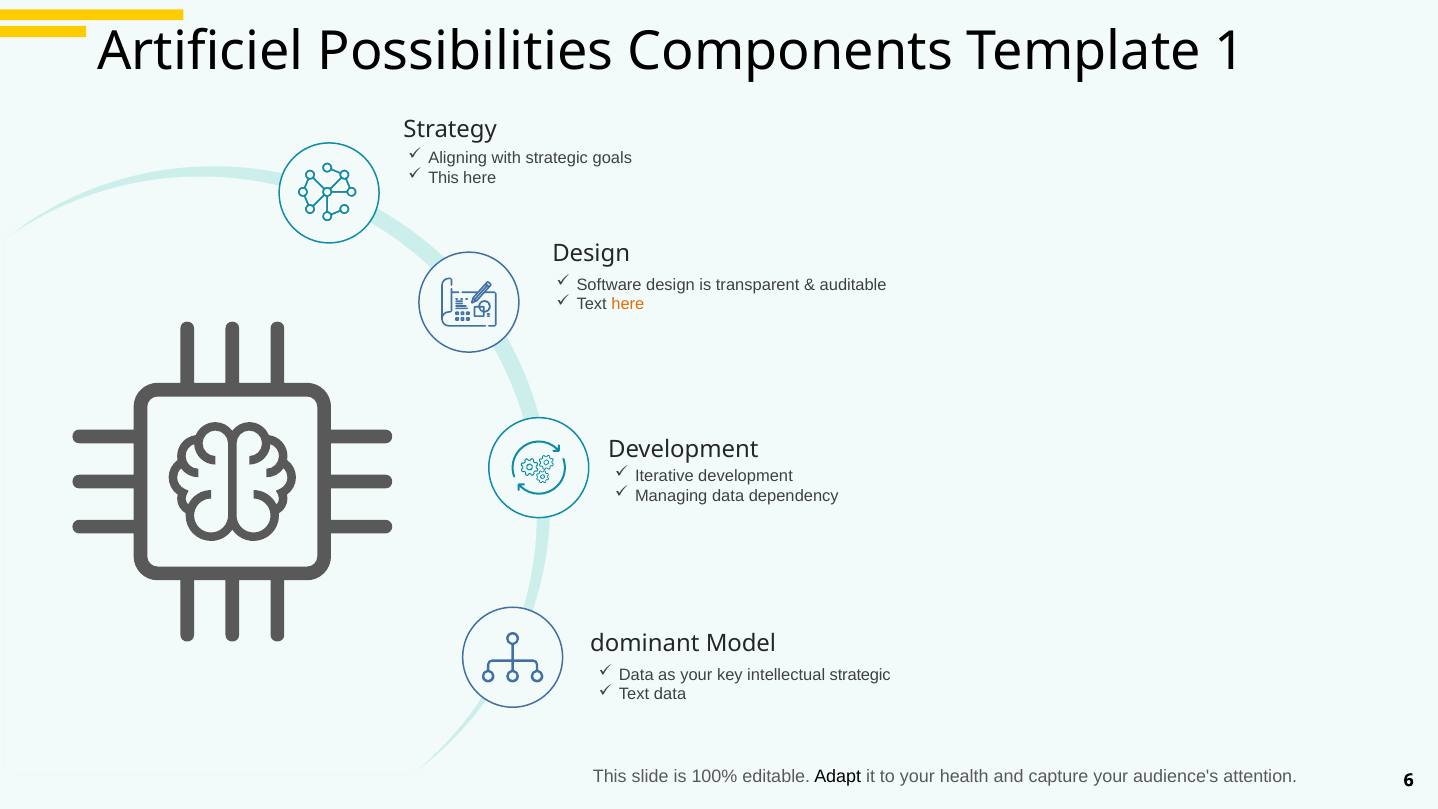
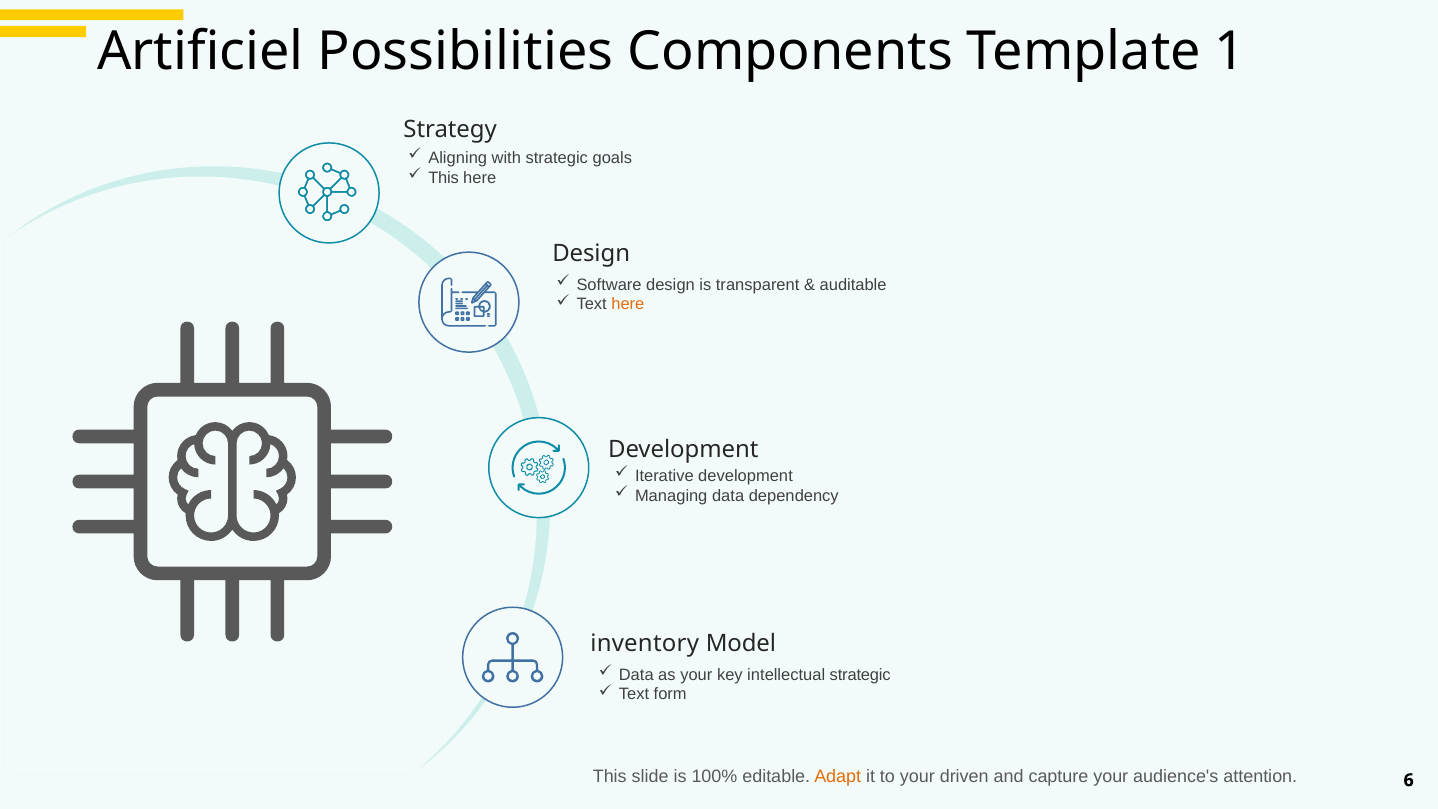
dominant: dominant -> inventory
Text data: data -> form
Adapt colour: black -> orange
health: health -> driven
